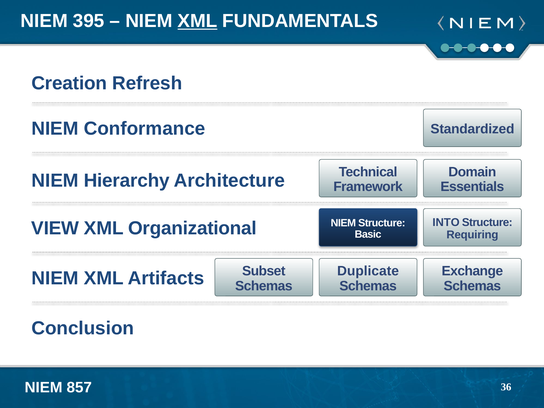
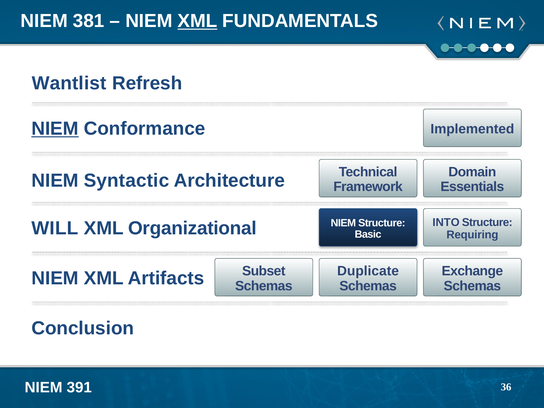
395: 395 -> 381
Creation: Creation -> Wantlist
NIEM at (55, 129) underline: none -> present
Standardized: Standardized -> Implemented
Hierarchy: Hierarchy -> Syntactic
VIEW: VIEW -> WILL
857: 857 -> 391
